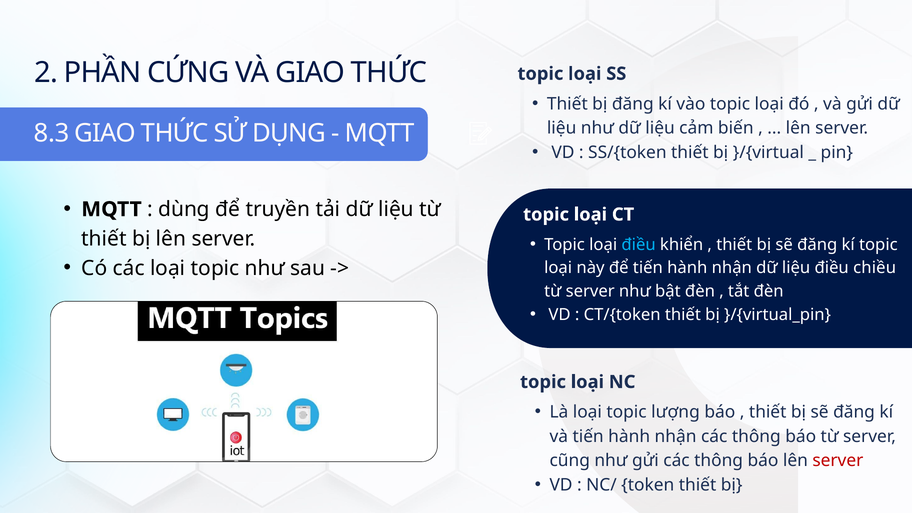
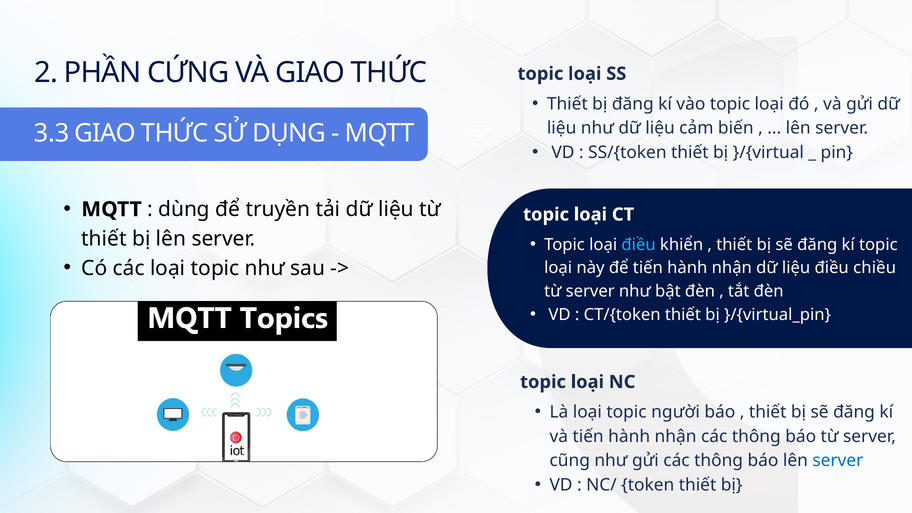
8.3: 8.3 -> 3.3
lượng: lượng -> người
server at (838, 461) colour: red -> blue
